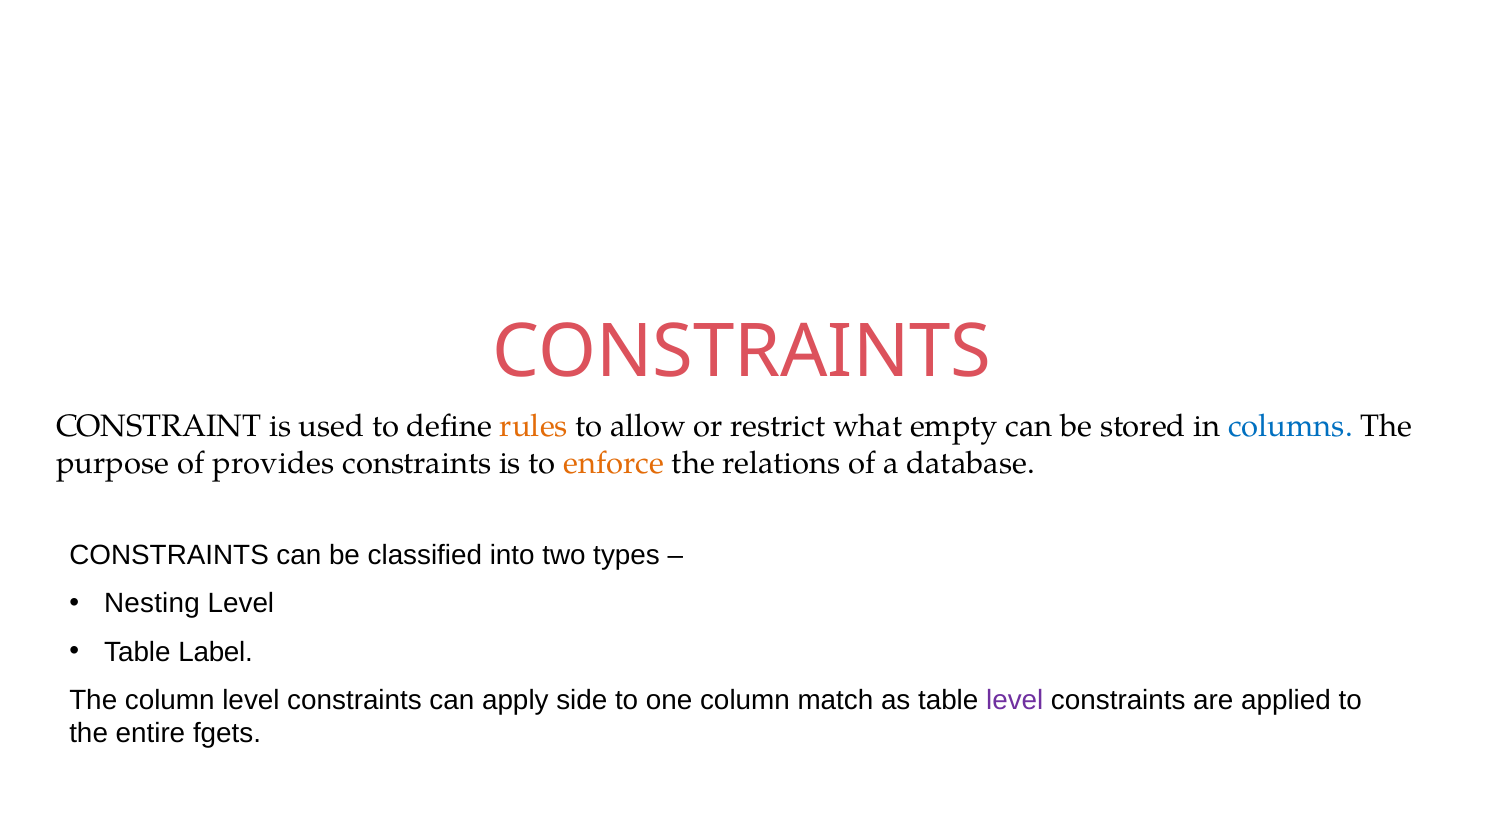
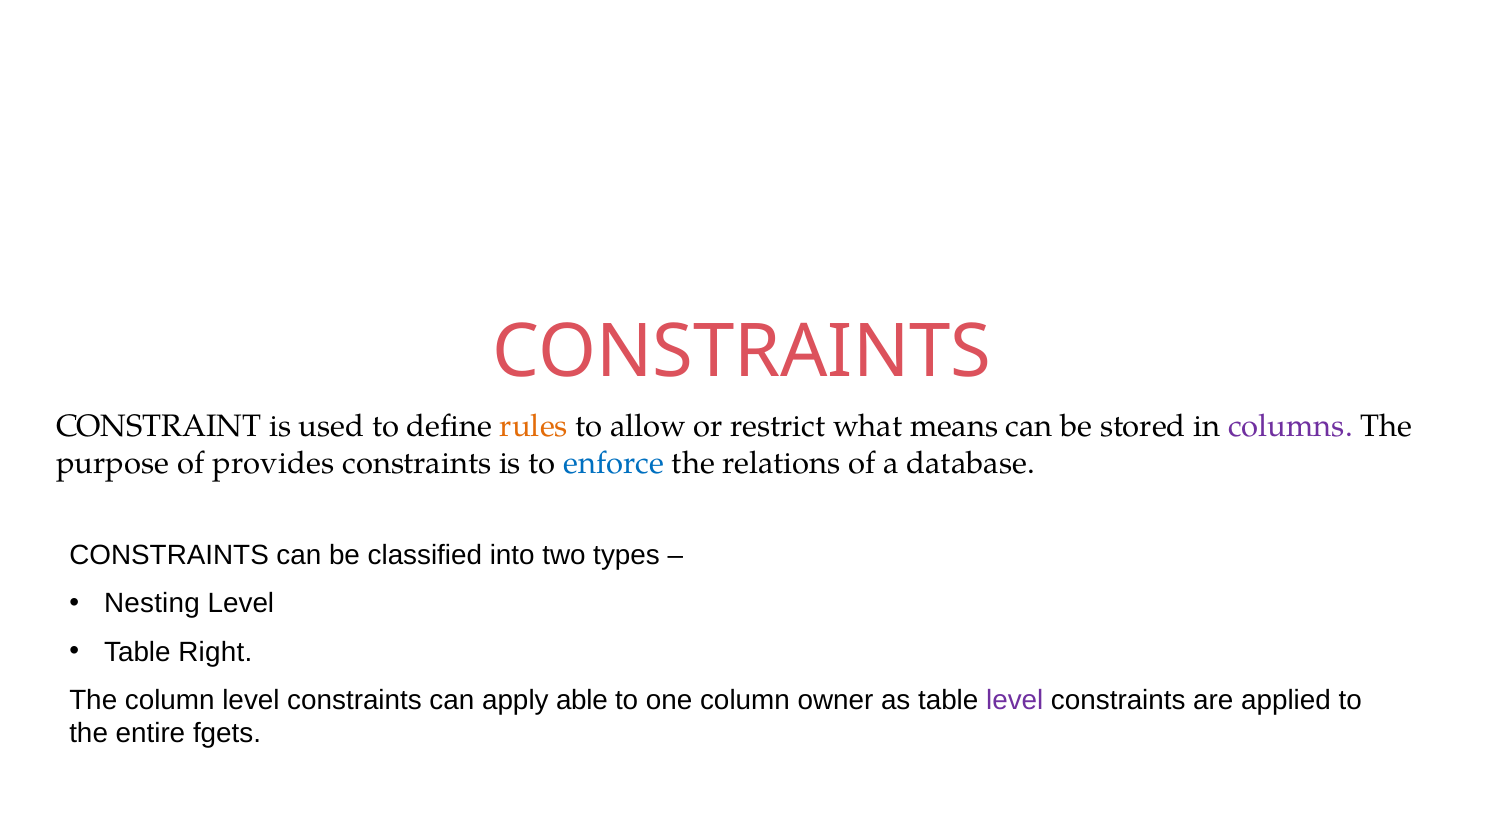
empty: empty -> means
columns colour: blue -> purple
enforce colour: orange -> blue
Label: Label -> Right
side: side -> able
match: match -> owner
